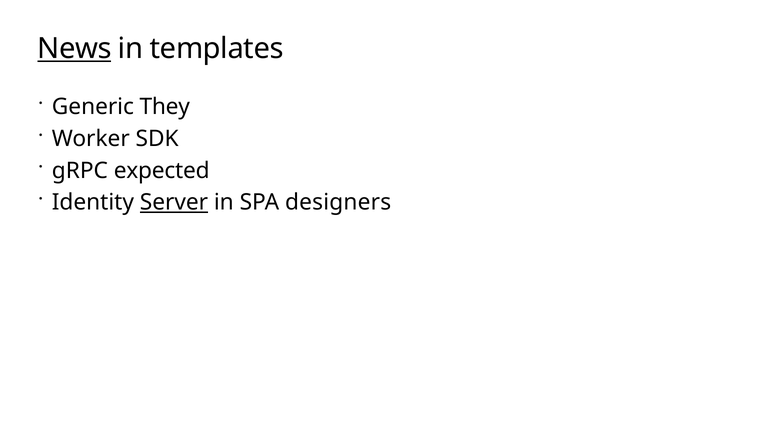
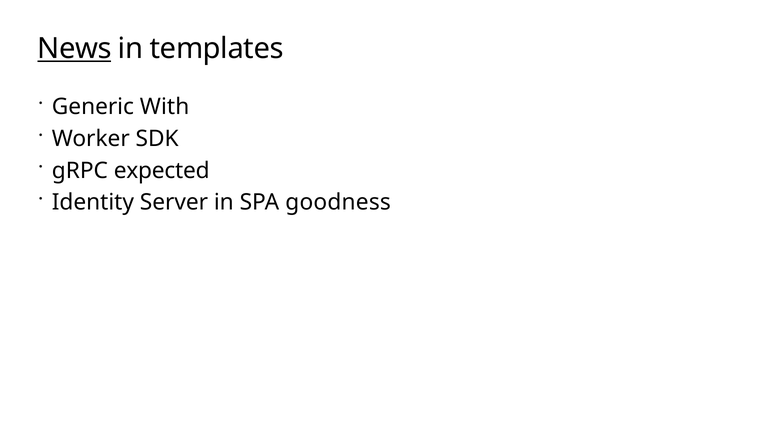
They: They -> With
Server underline: present -> none
designers: designers -> goodness
